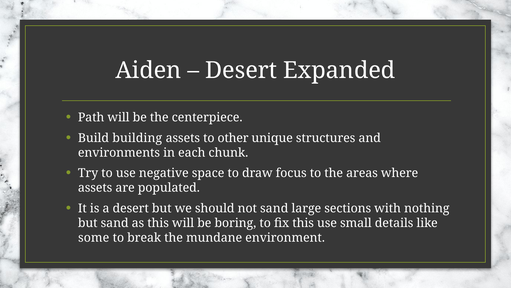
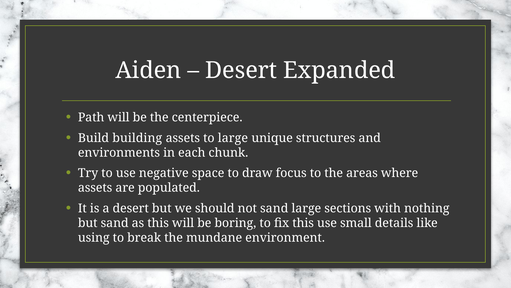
to other: other -> large
some: some -> using
